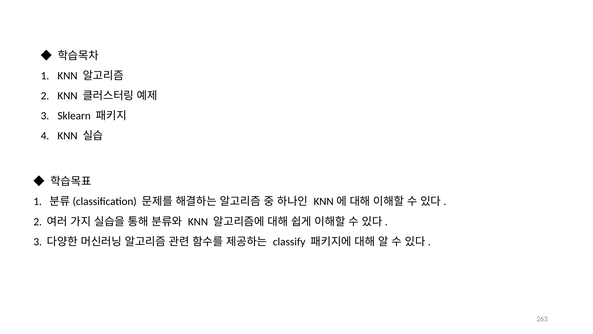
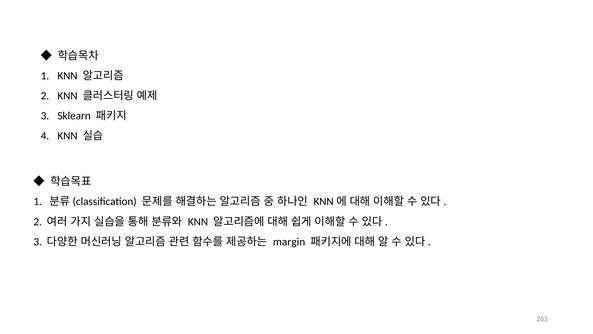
classify: classify -> margin
